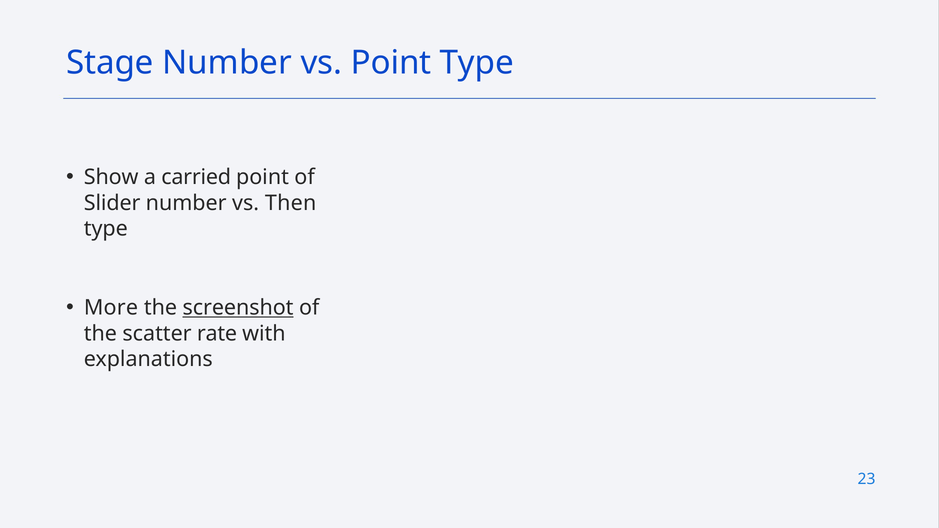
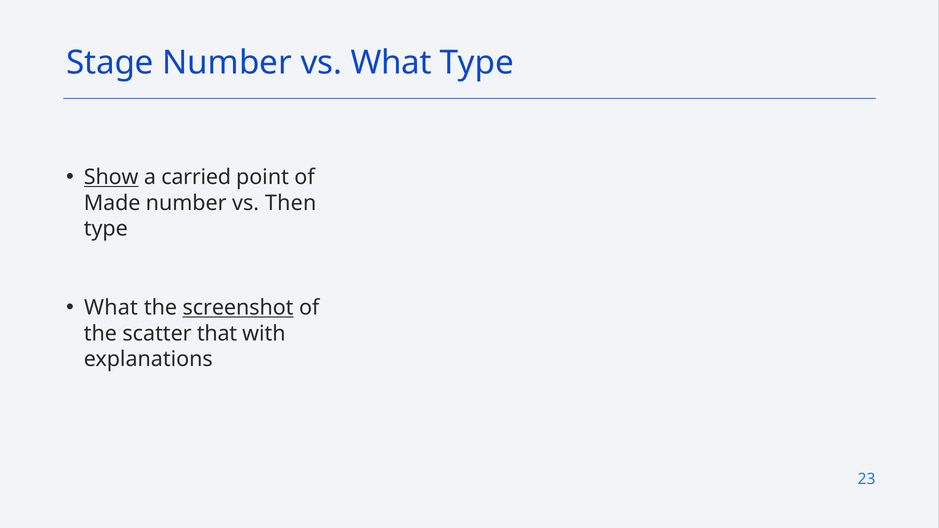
vs Point: Point -> What
Show underline: none -> present
Slider: Slider -> Made
More at (111, 308): More -> What
rate: rate -> that
